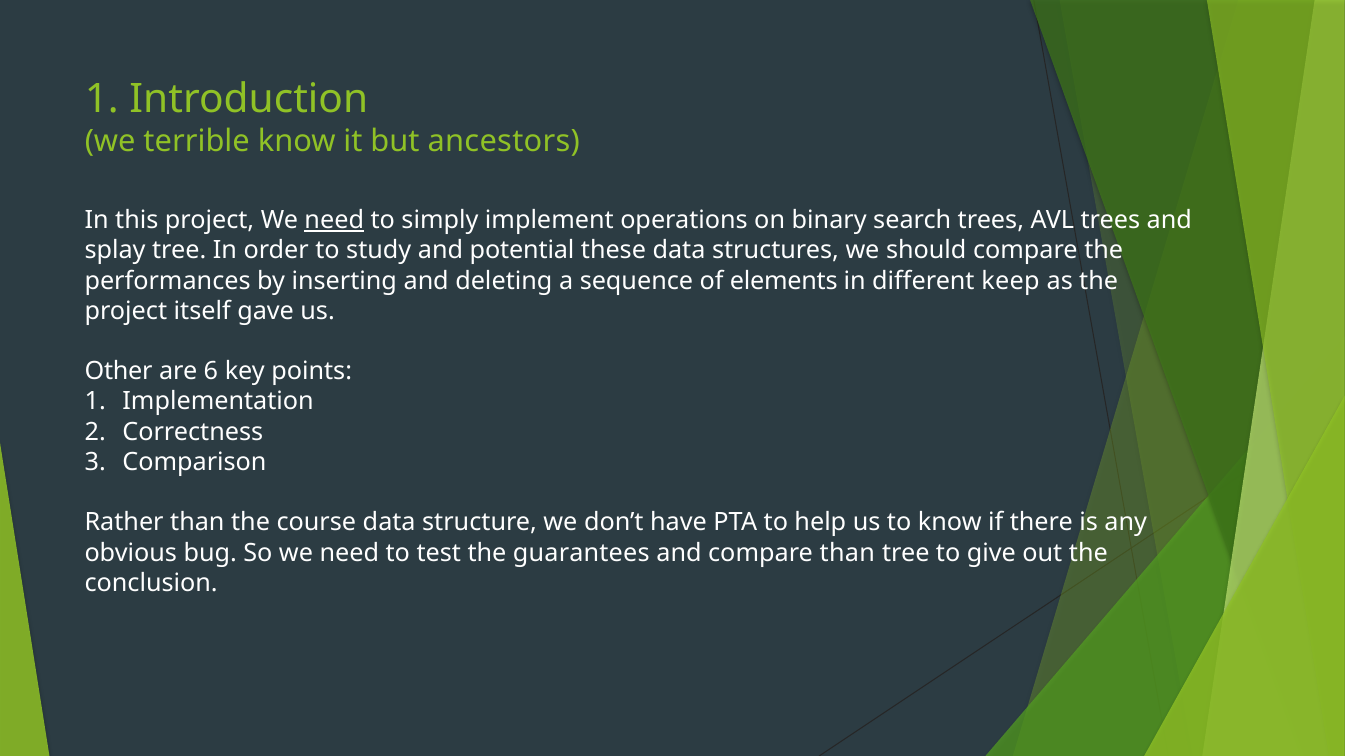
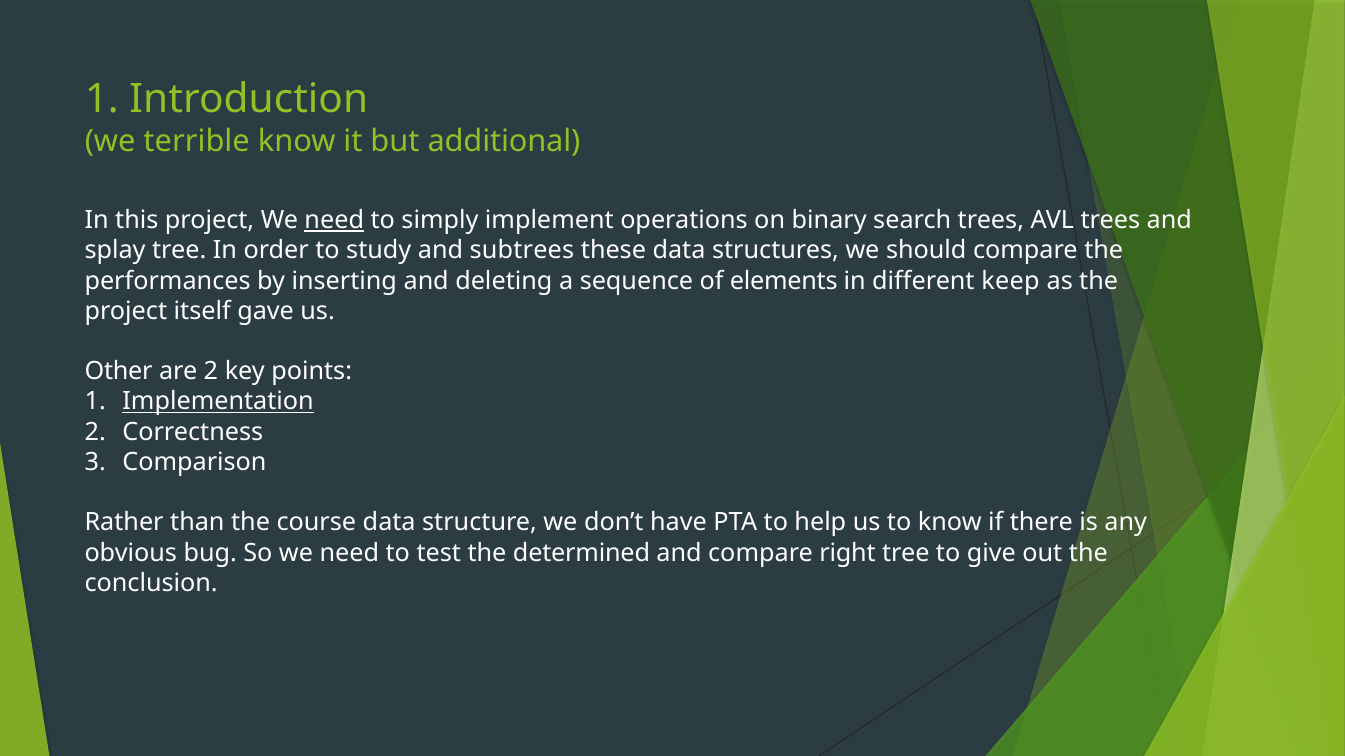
ancestors: ancestors -> additional
potential: potential -> subtrees
are 6: 6 -> 2
Implementation underline: none -> present
guarantees: guarantees -> determined
compare than: than -> right
